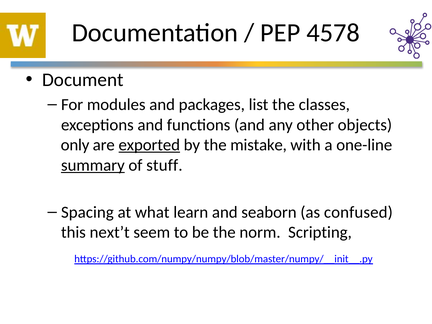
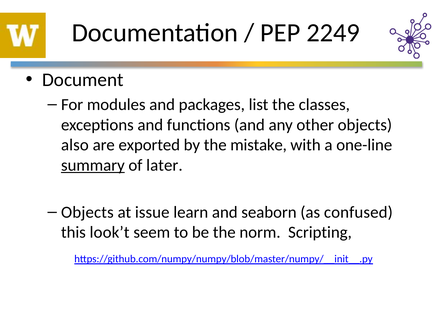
4578: 4578 -> 2249
only: only -> also
exported underline: present -> none
stuff: stuff -> later
Spacing at (87, 212): Spacing -> Objects
what: what -> issue
next’t: next’t -> look’t
